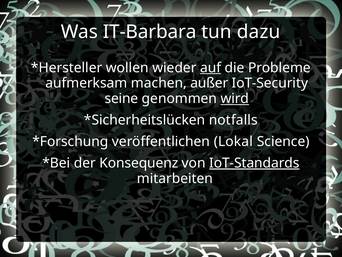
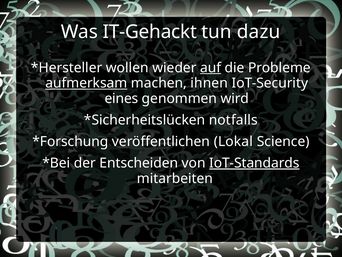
IT-Barbara: IT-Barbara -> IT-Gehackt
aufmerksam underline: none -> present
außer: außer -> ihnen
seine: seine -> eines
wird underline: present -> none
Konsequenz: Konsequenz -> Entscheiden
